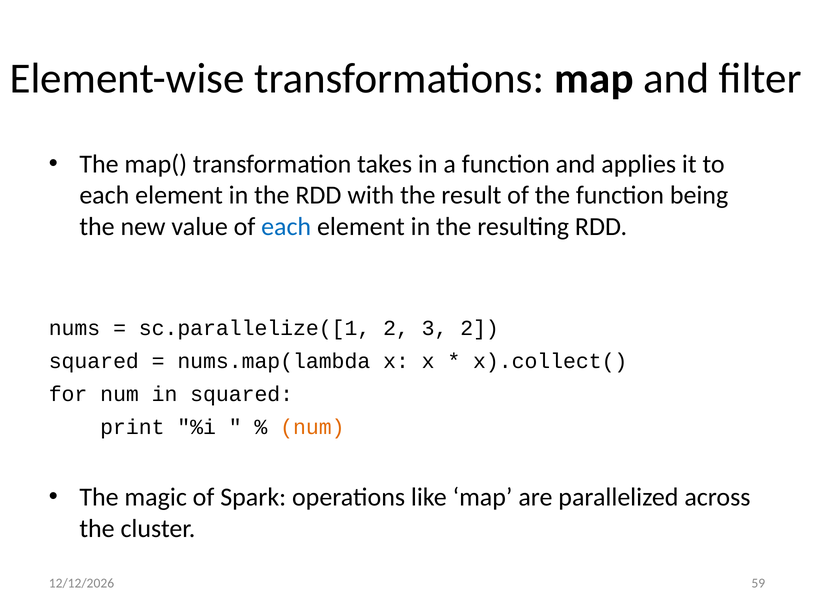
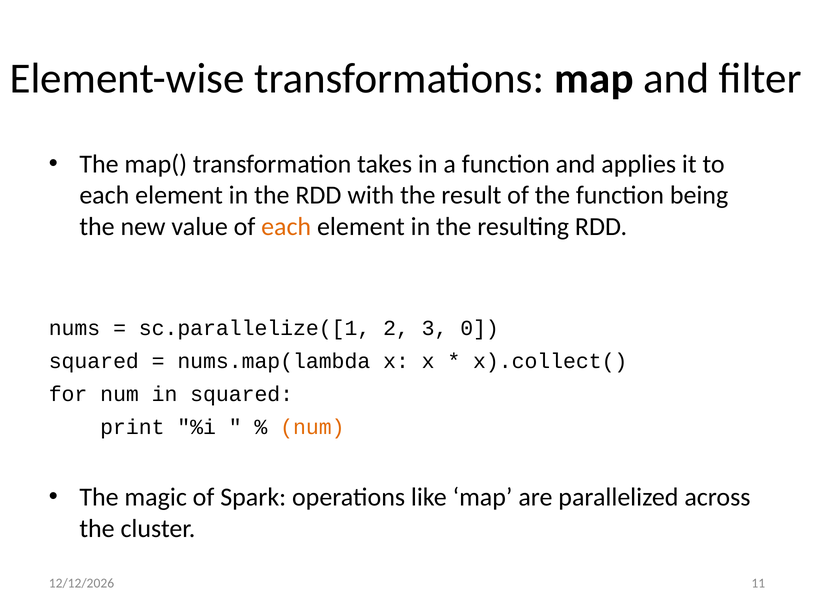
each at (286, 226) colour: blue -> orange
3 2: 2 -> 0
59: 59 -> 11
